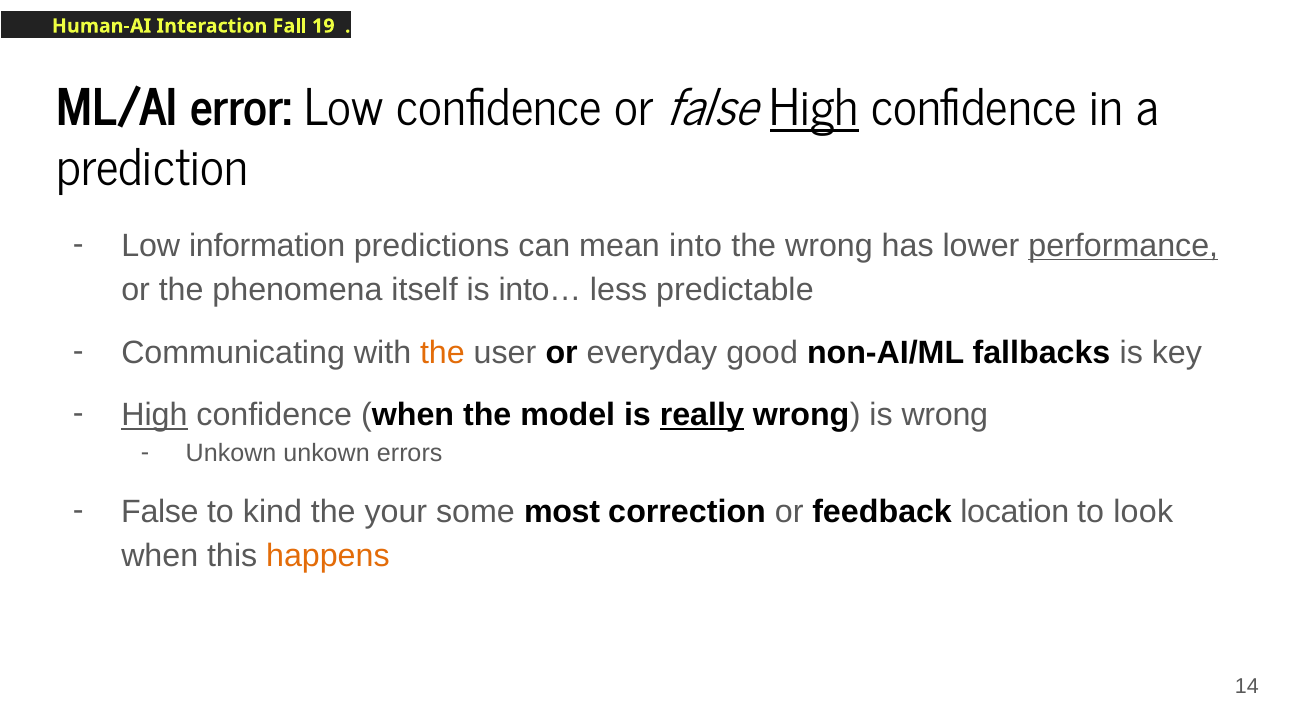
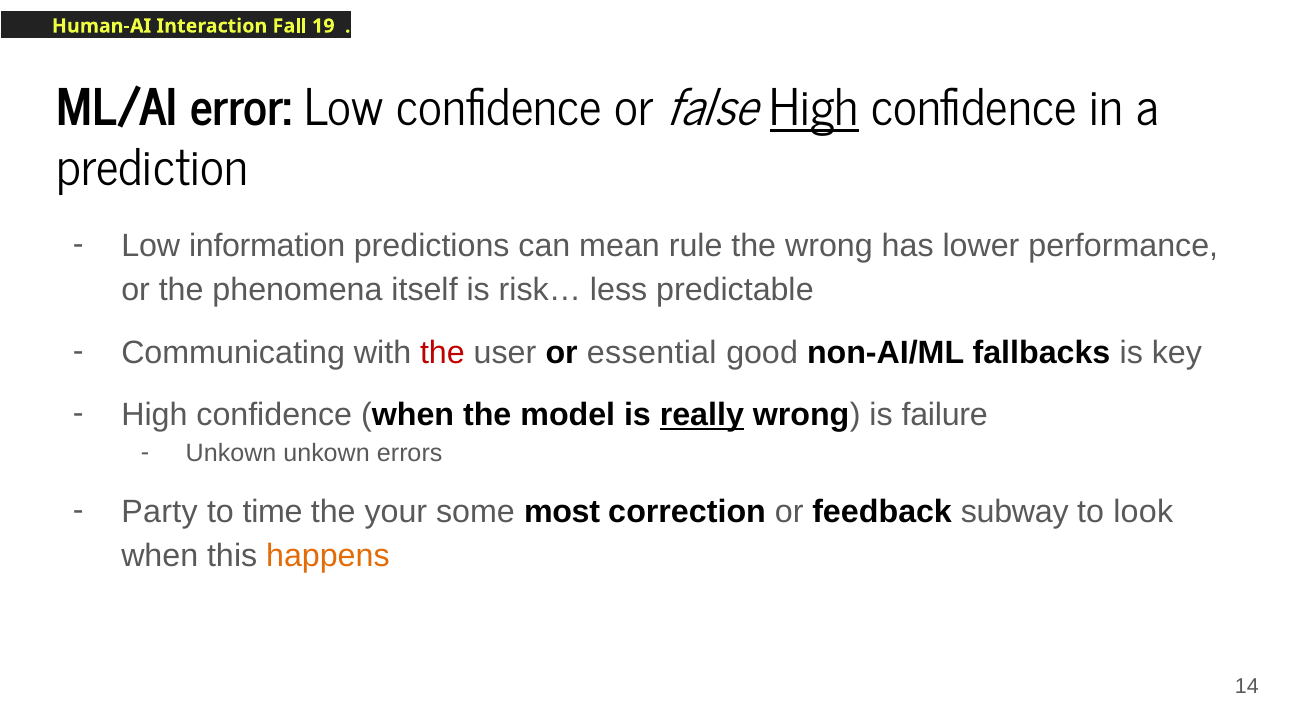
into: into -> rule
performance underline: present -> none
into…: into… -> risk…
the at (442, 353) colour: orange -> red
everyday: everyday -> essential
High at (154, 415) underline: present -> none
is wrong: wrong -> failure
False at (160, 512): False -> Party
kind: kind -> time
location: location -> subway
